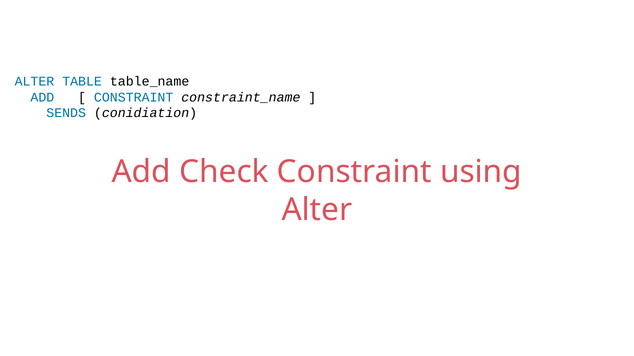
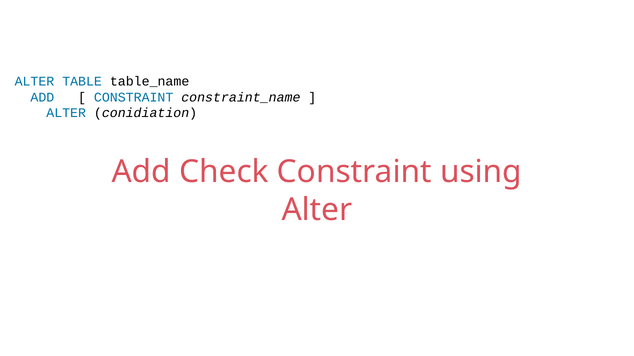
SENDS at (66, 113): SENDS -> ALTER
